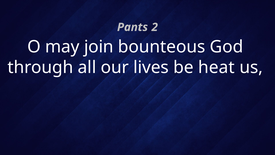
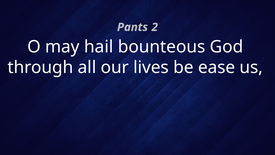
join: join -> hail
heat: heat -> ease
